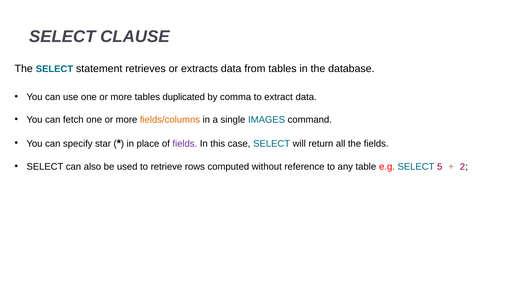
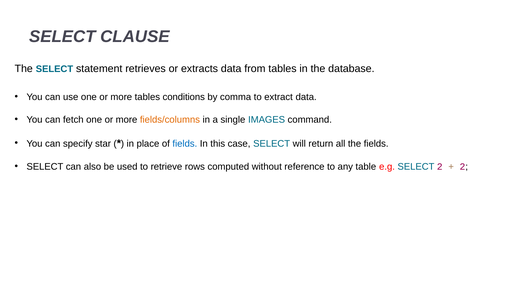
duplicated: duplicated -> conditions
fields at (185, 143) colour: purple -> blue
SELECT 5: 5 -> 2
